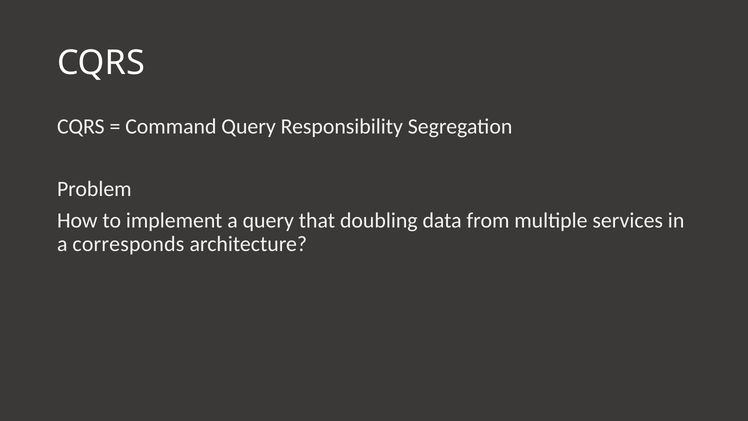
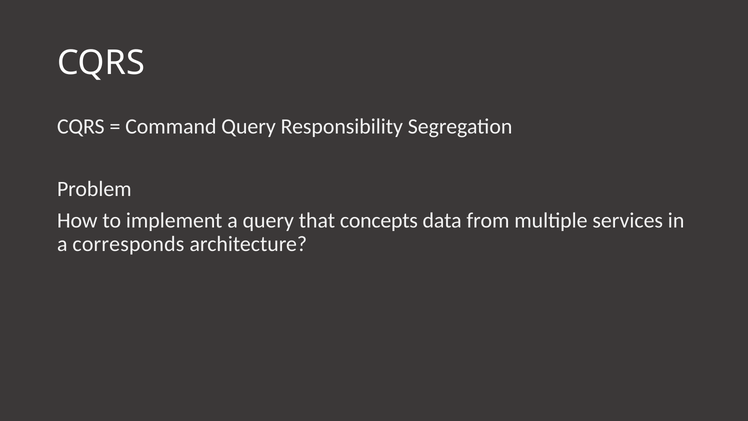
doubling: doubling -> concepts
